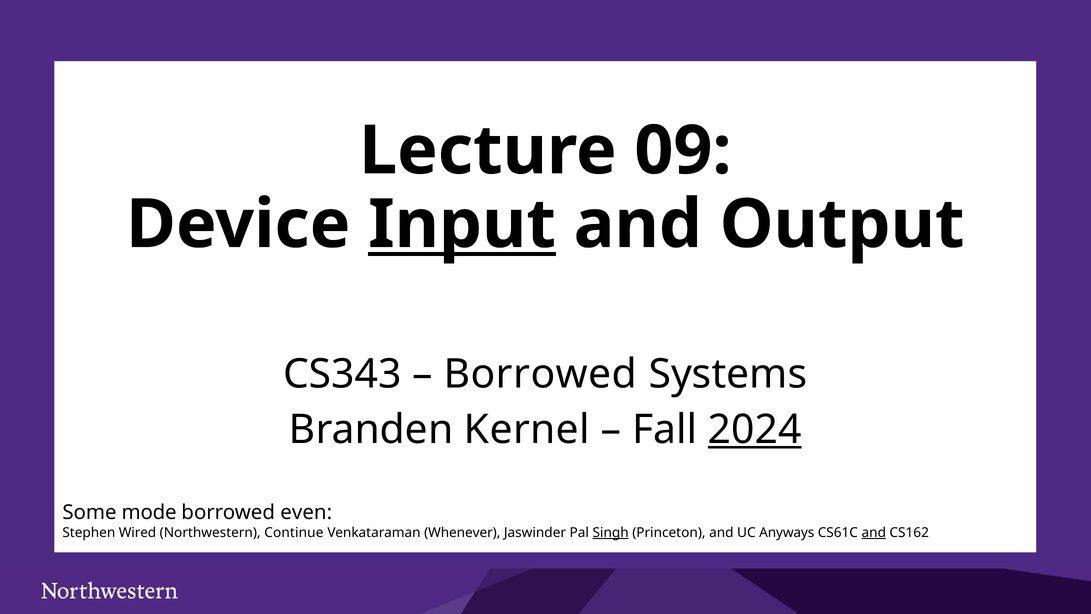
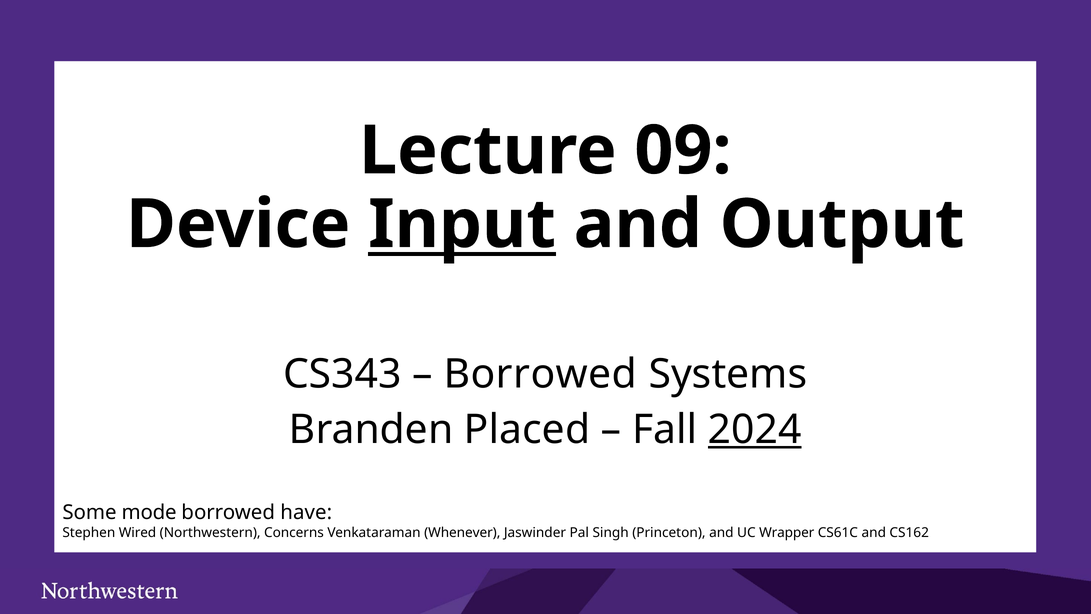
Kernel: Kernel -> Placed
even: even -> have
Continue: Continue -> Concerns
Singh underline: present -> none
Anyways: Anyways -> Wrapper
and at (874, 532) underline: present -> none
